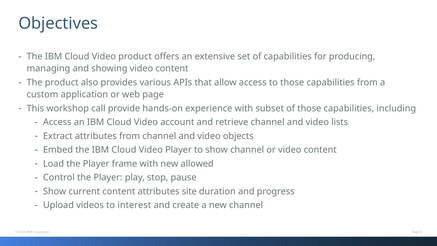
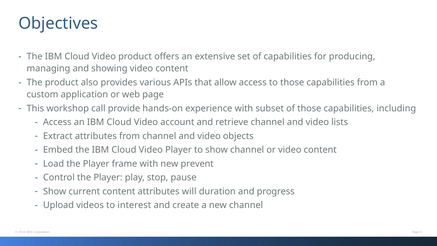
allowed: allowed -> prevent
site: site -> will
